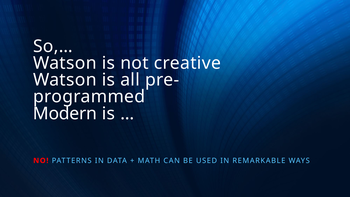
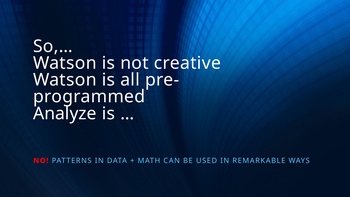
Modern: Modern -> Analyze
